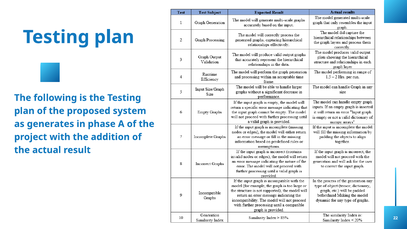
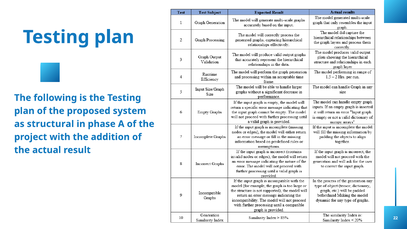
generates: generates -> structural
